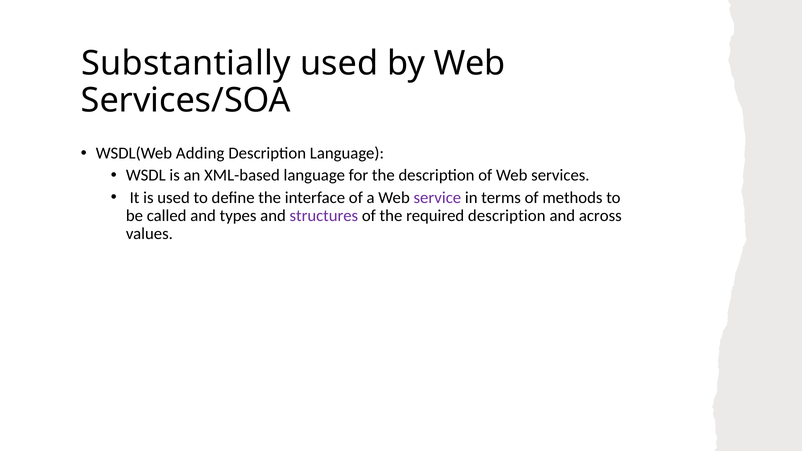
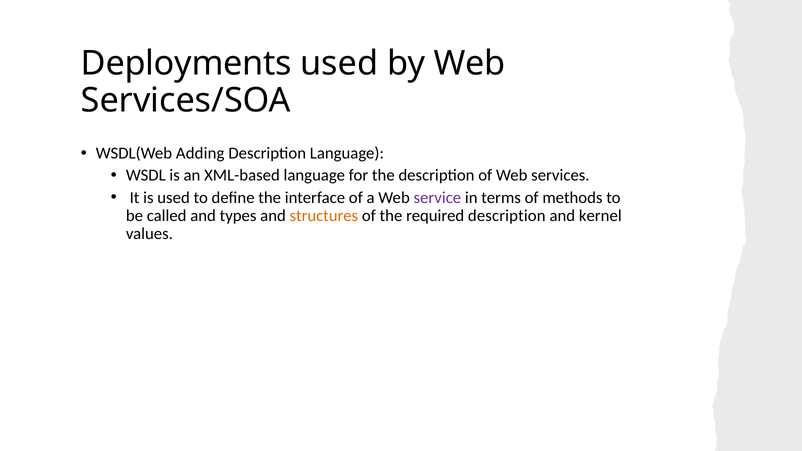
Substantially: Substantially -> Deployments
structures colour: purple -> orange
across: across -> kernel
